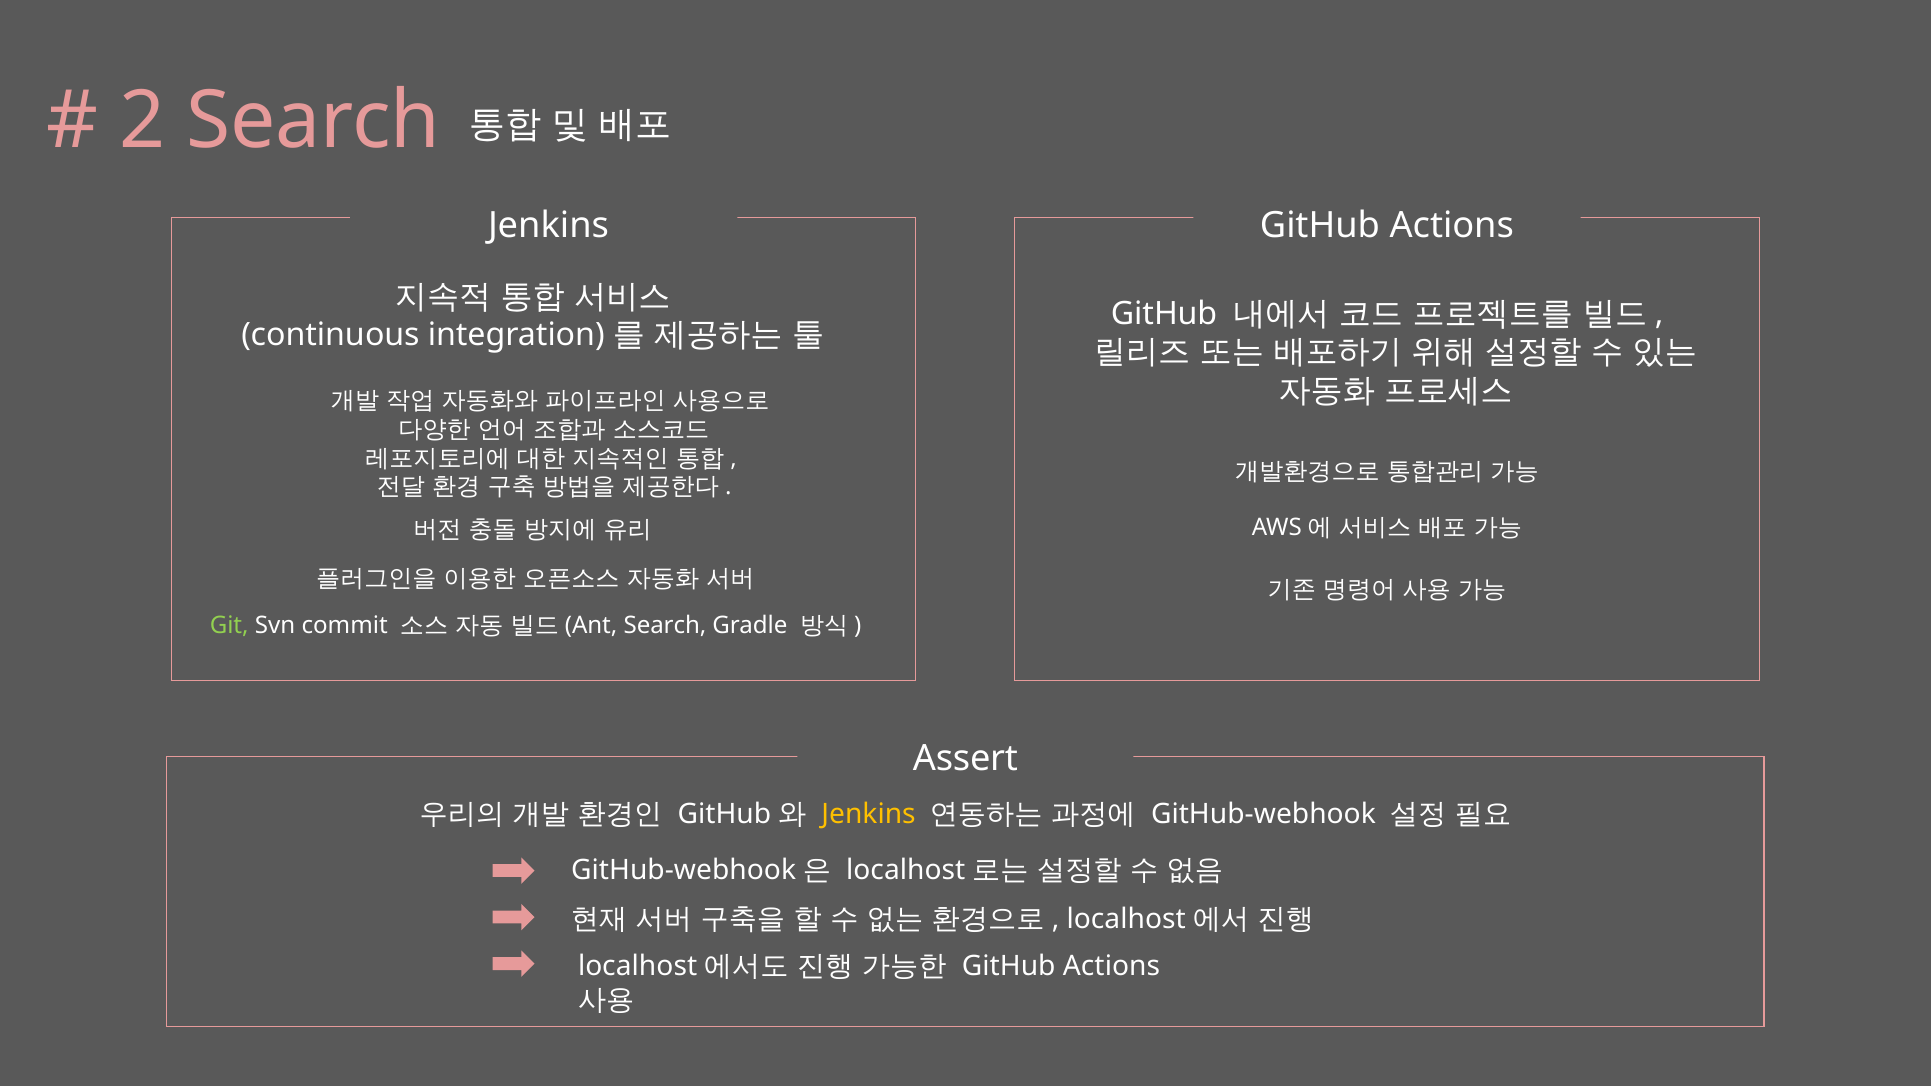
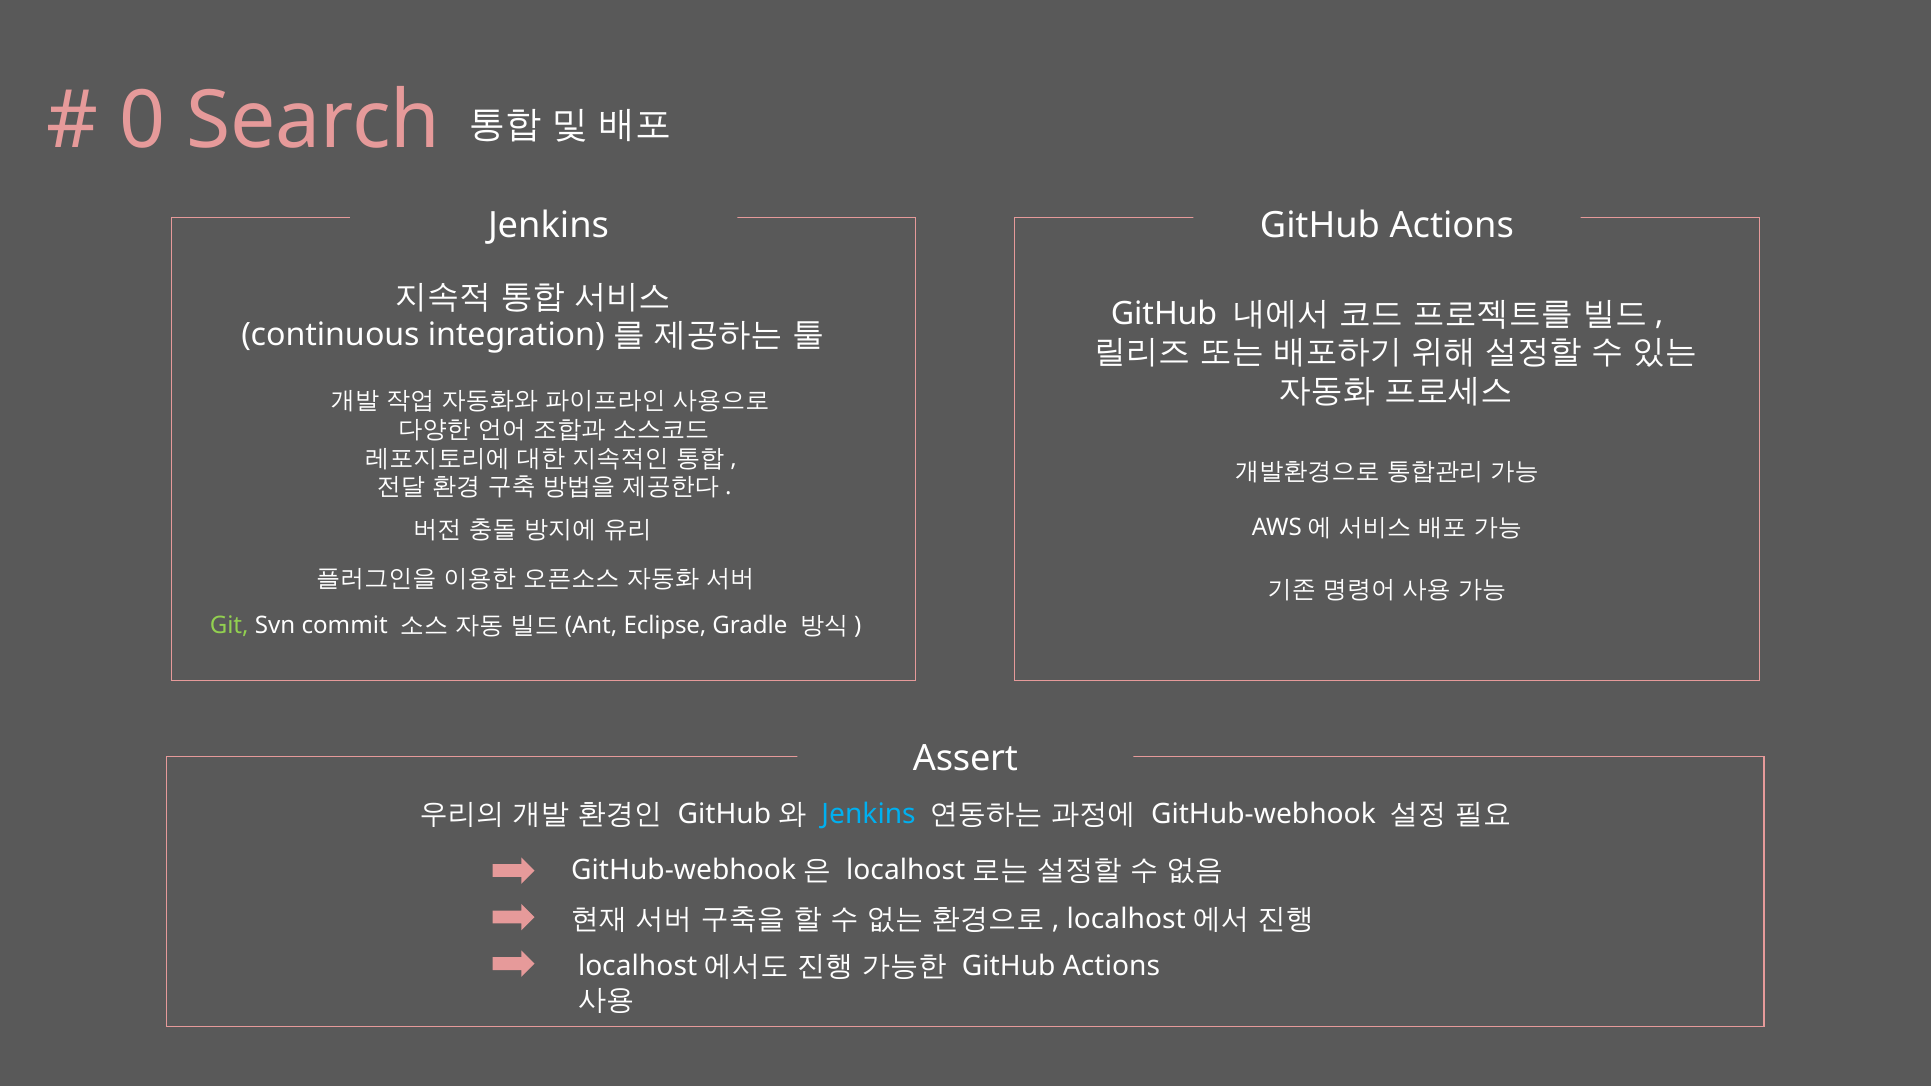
2: 2 -> 0
Search at (665, 626): Search -> Eclipse
Jenkins at (869, 814) colour: yellow -> light blue
